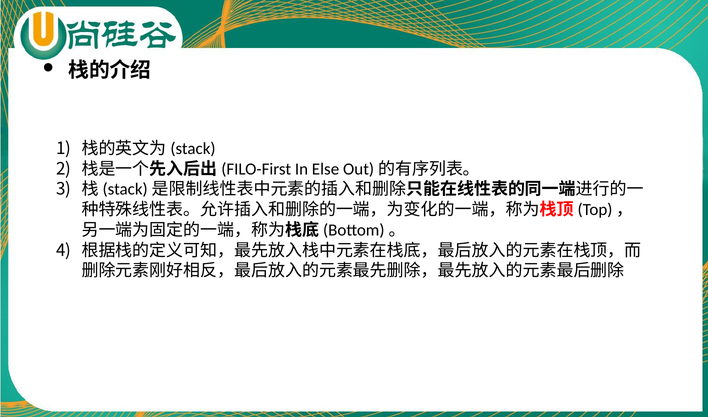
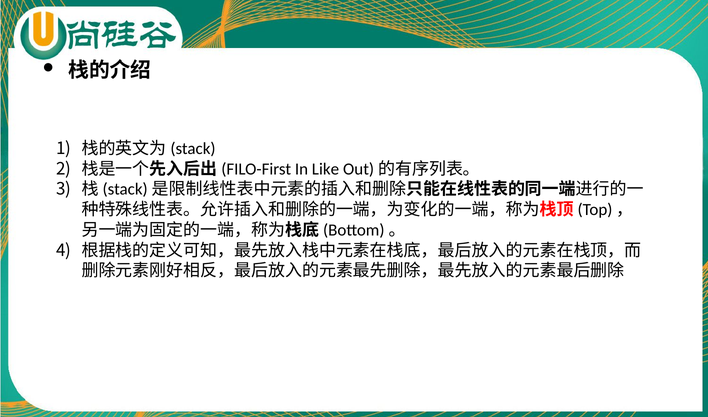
Else: Else -> Like
